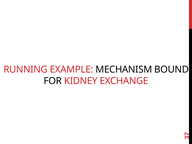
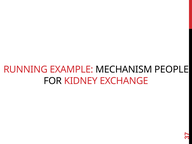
BOUND: BOUND -> PEOPLE
